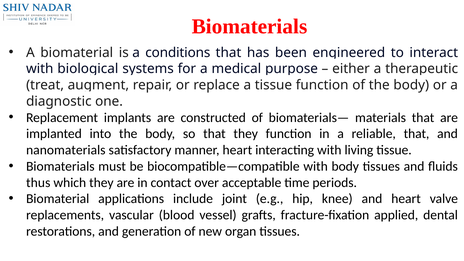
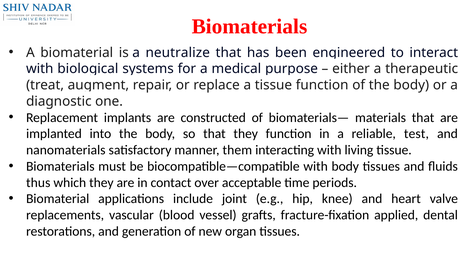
conditions: conditions -> neutralize
reliable that: that -> test
manner heart: heart -> them
